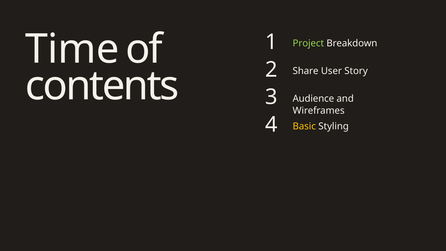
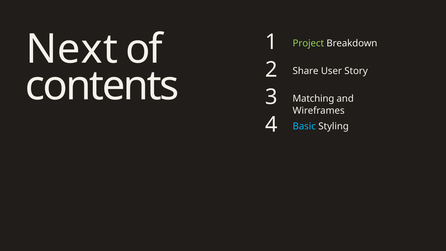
Time: Time -> Next
Audience: Audience -> Matching
Basic colour: yellow -> light blue
